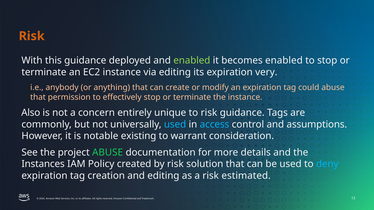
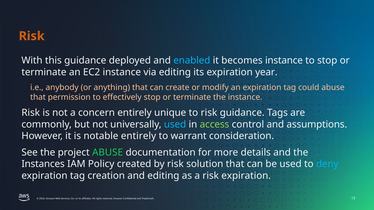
enabled at (192, 61) colour: light green -> light blue
becomes enabled: enabled -> instance
very: very -> year
Also at (31, 113): Also -> Risk
access colour: light blue -> light green
notable existing: existing -> entirely
risk estimated: estimated -> expiration
